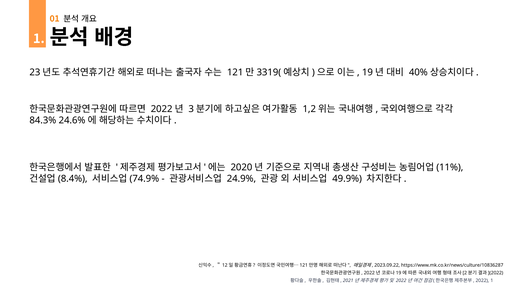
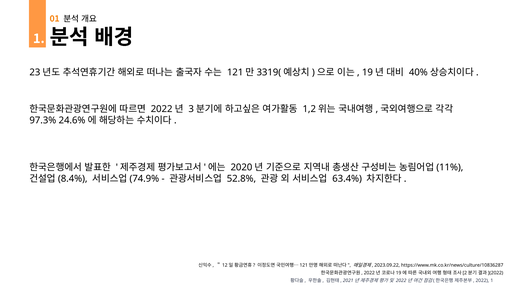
84.3%: 84.3% -> 97.3%
24.9%: 24.9% -> 52.8%
49.9%: 49.9% -> 63.4%
